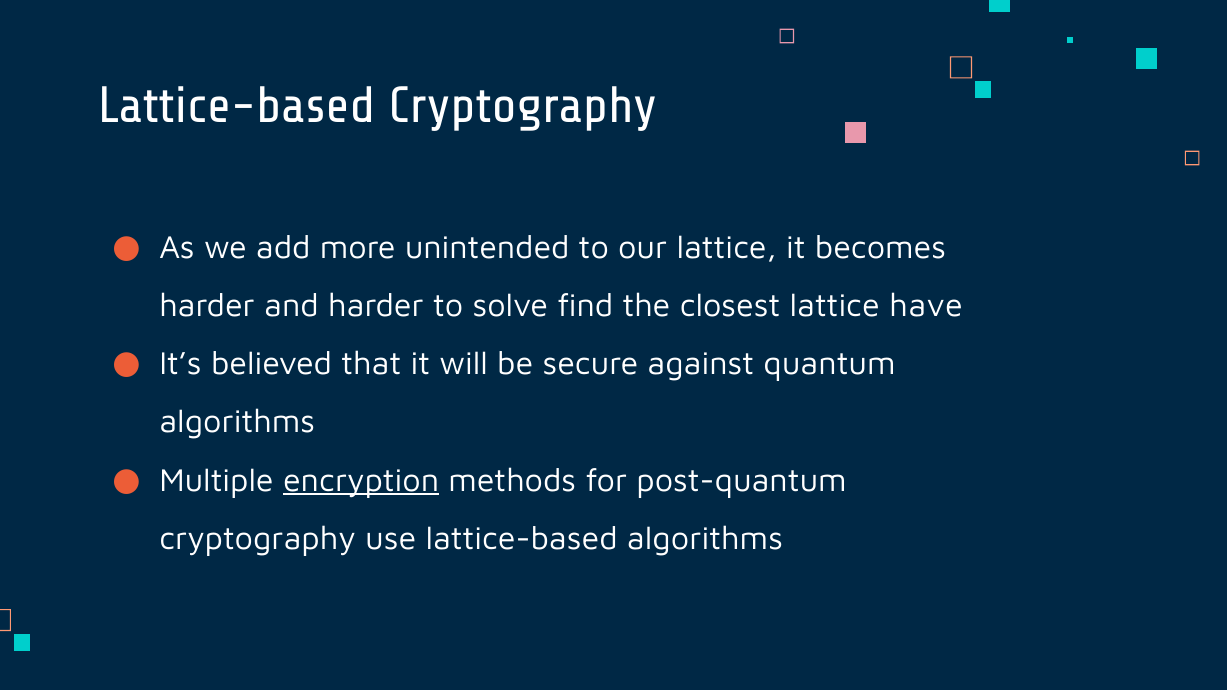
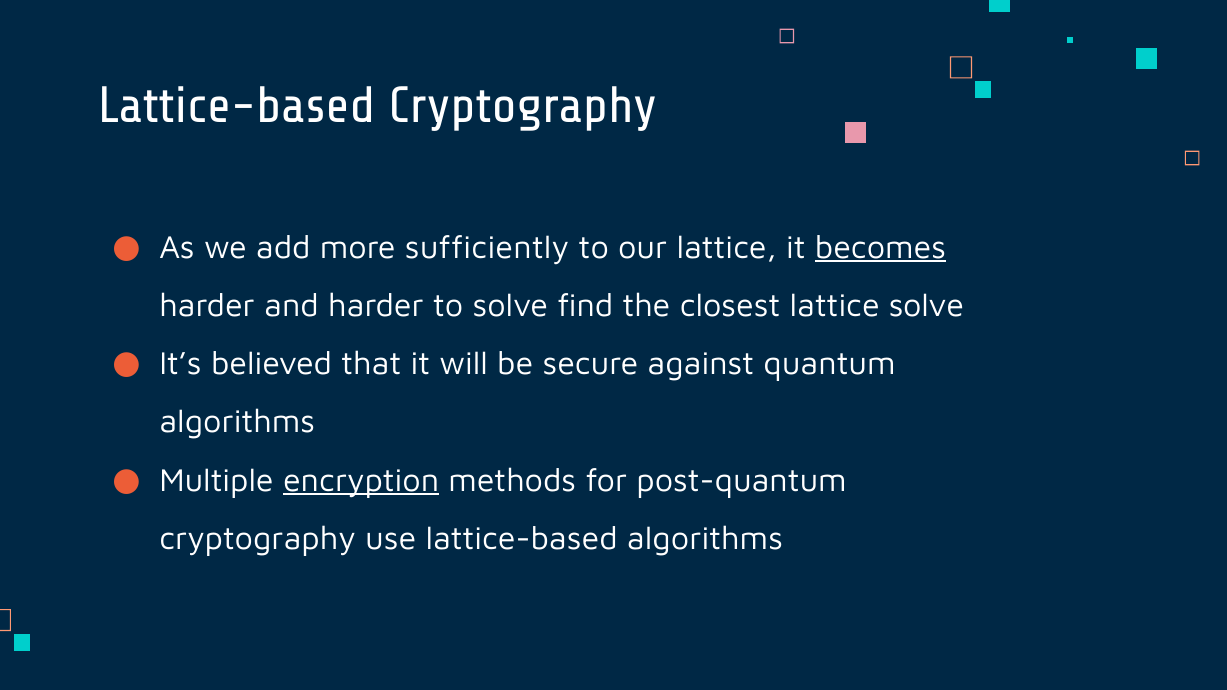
unintended: unintended -> sufficiently
becomes underline: none -> present
lattice have: have -> solve
